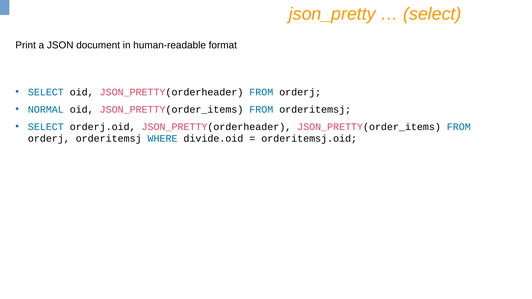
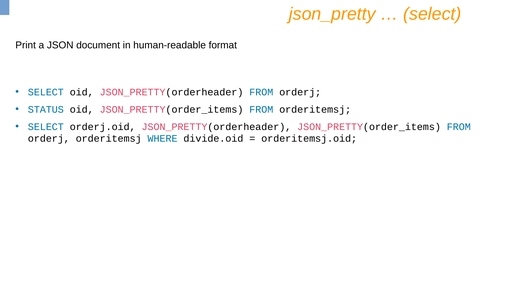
NORMAL: NORMAL -> STATUS
